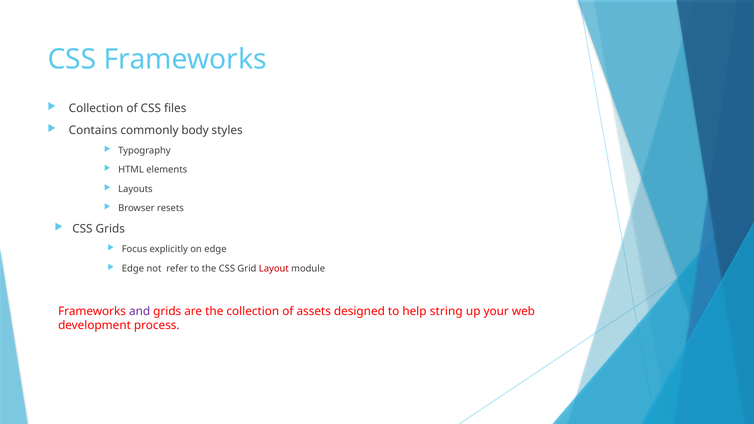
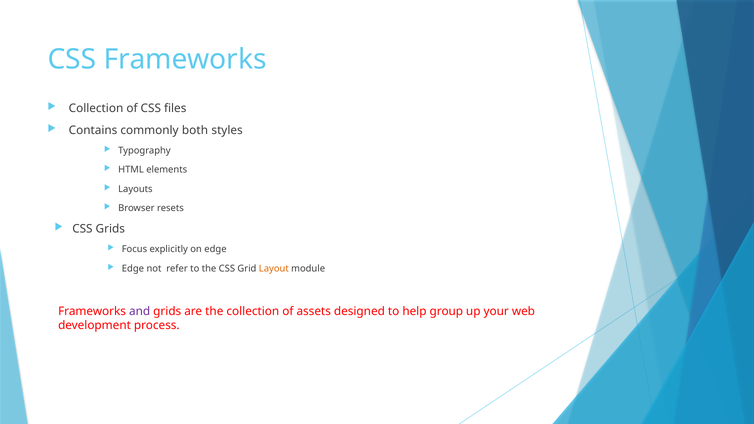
body: body -> both
Layout colour: red -> orange
string: string -> group
